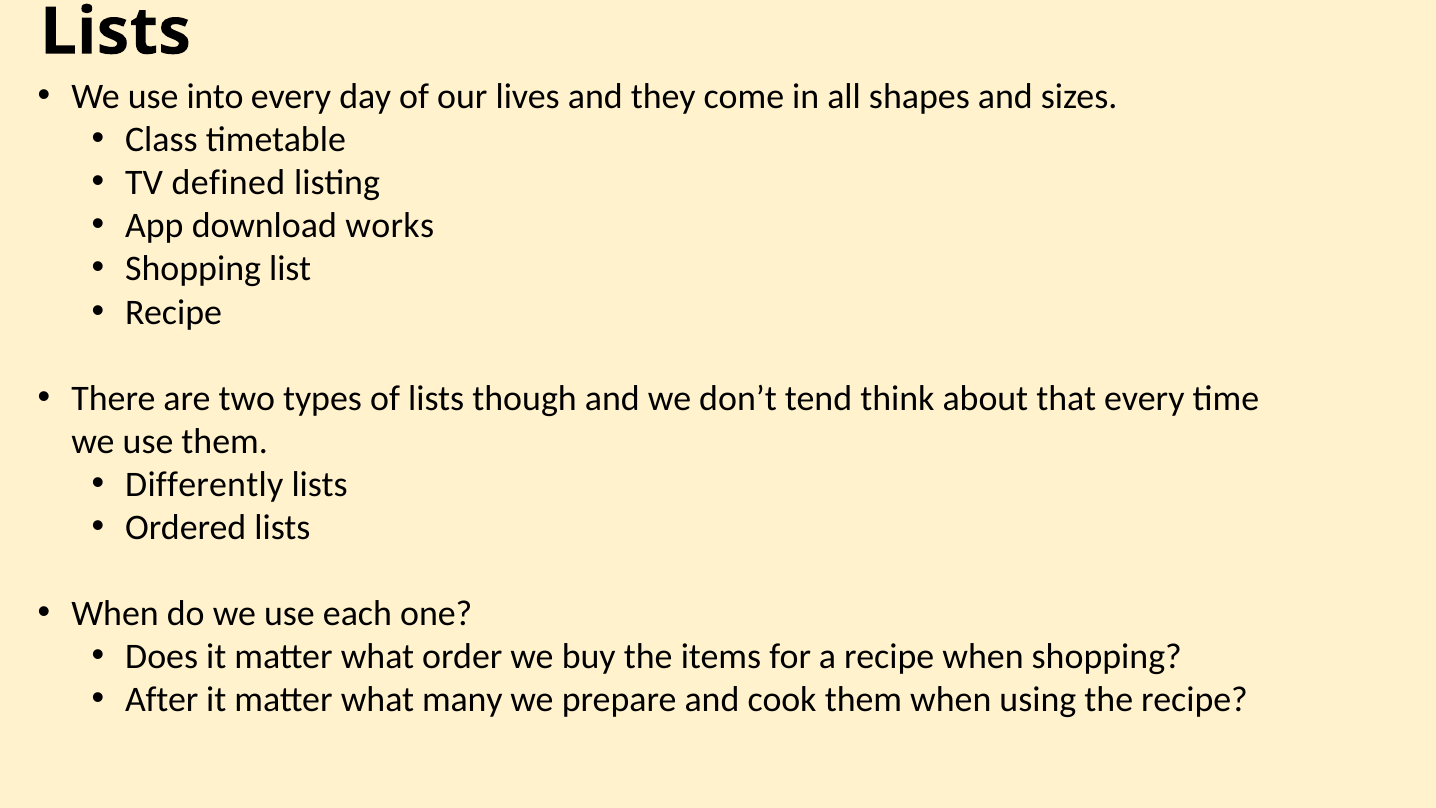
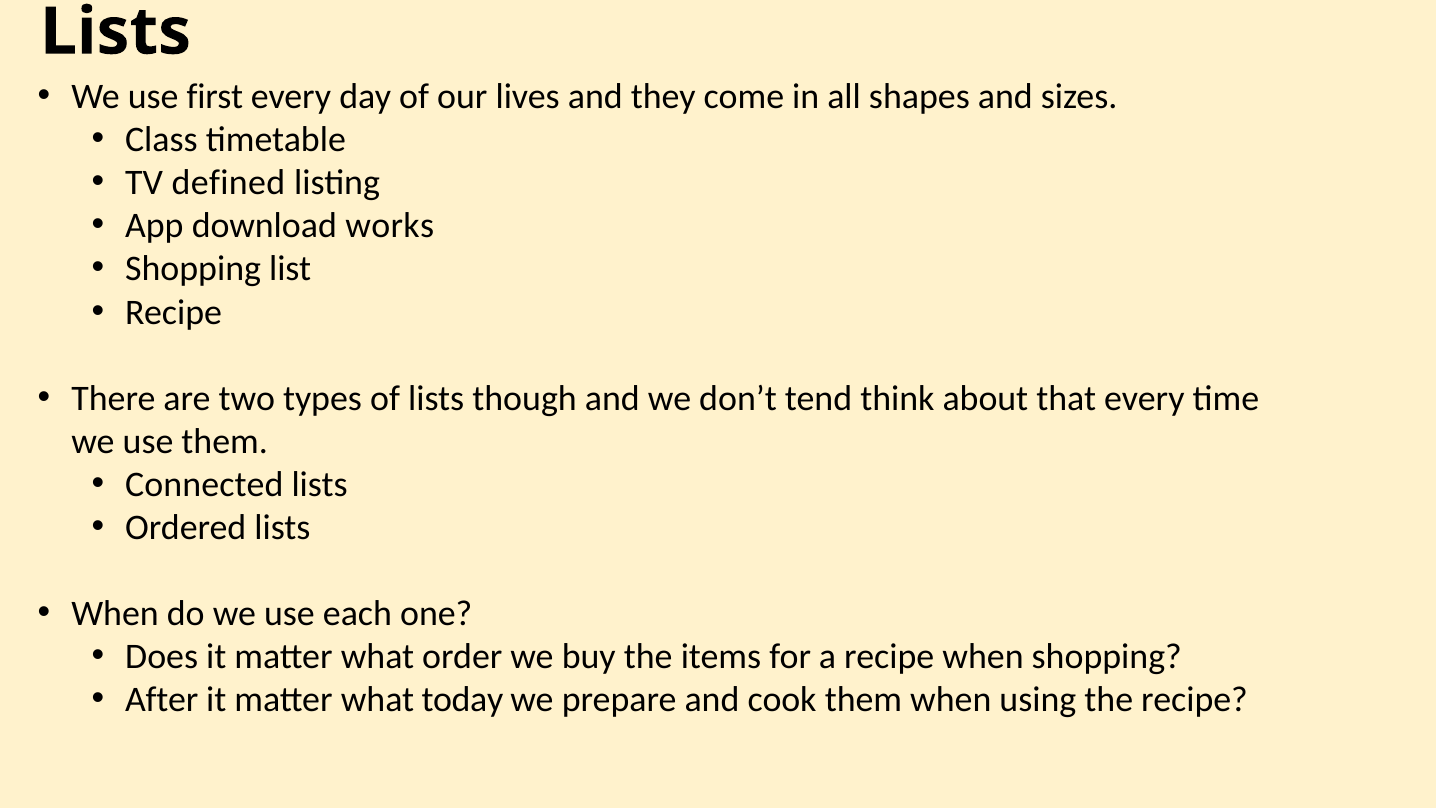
into: into -> first
Differently: Differently -> Connected
many: many -> today
